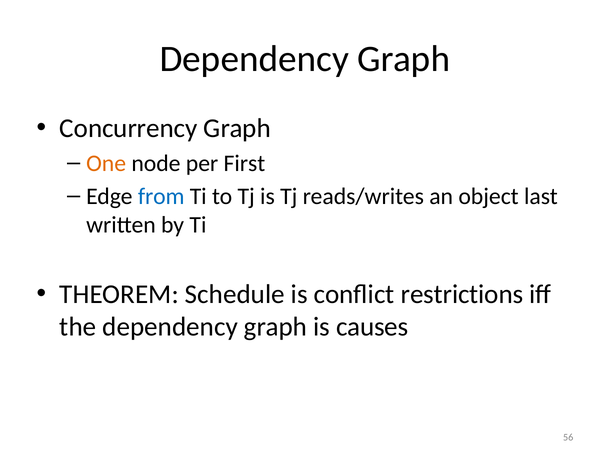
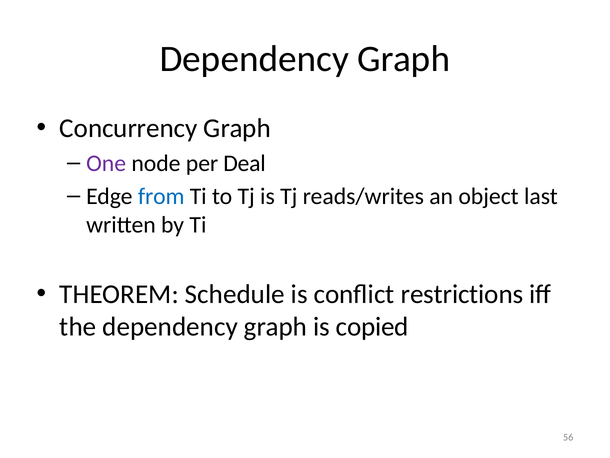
One colour: orange -> purple
First: First -> Deal
causes: causes -> copied
